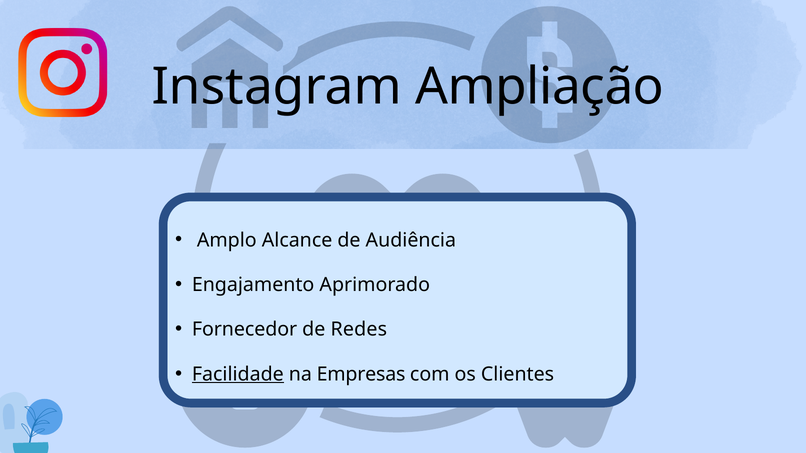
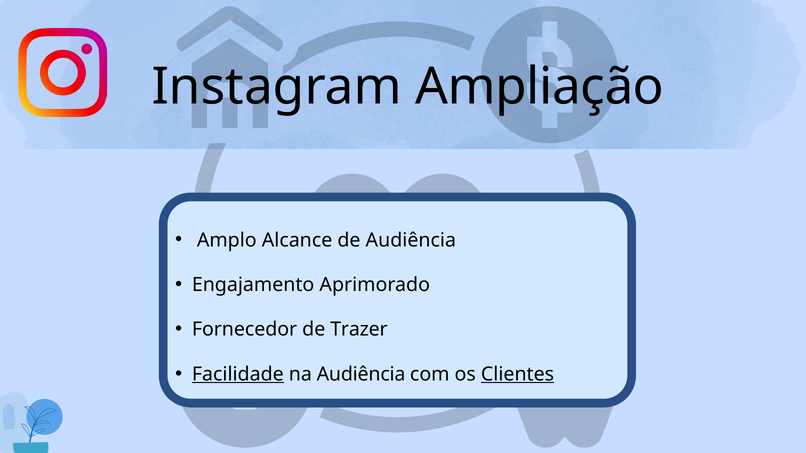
Redes: Redes -> Trazer
na Empresas: Empresas -> Audiência
Clientes underline: none -> present
